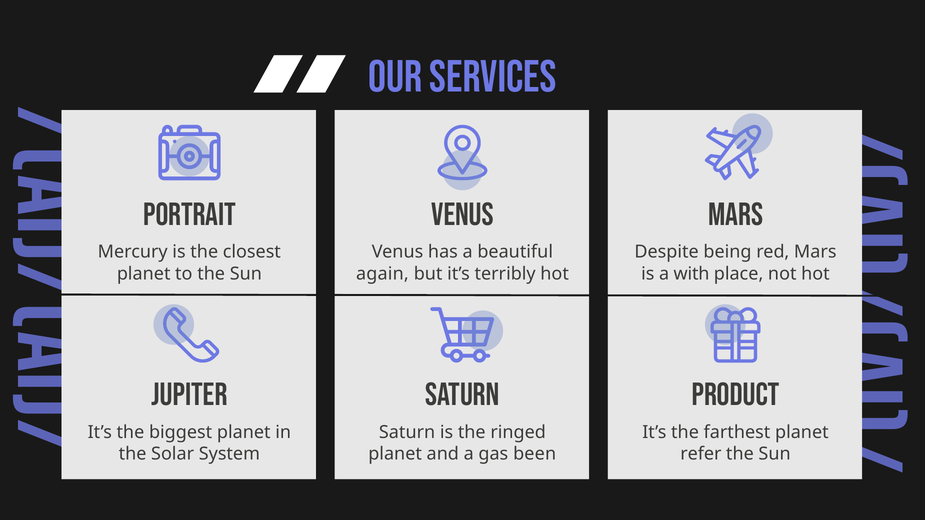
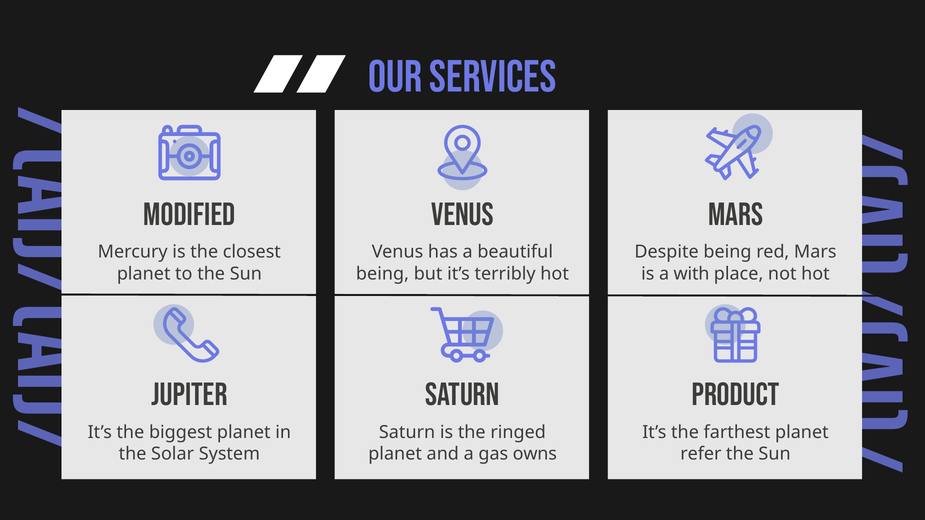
portrait: portrait -> modified
again at (382, 274): again -> being
been: been -> owns
